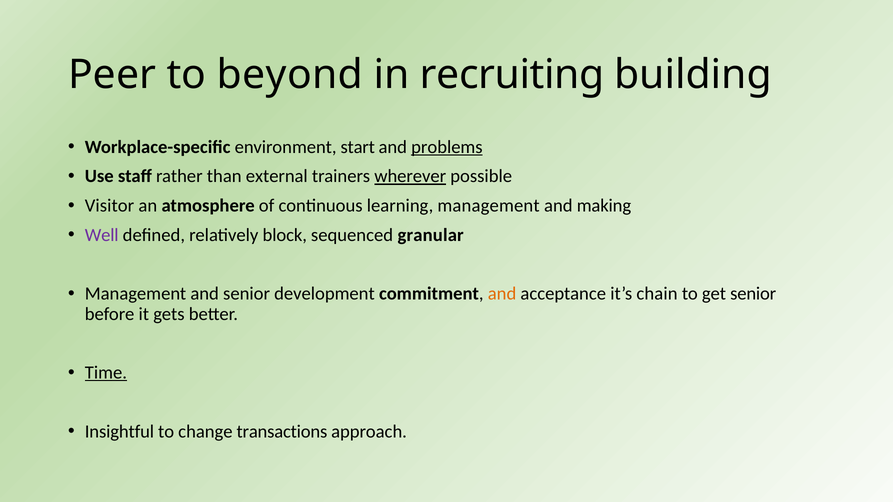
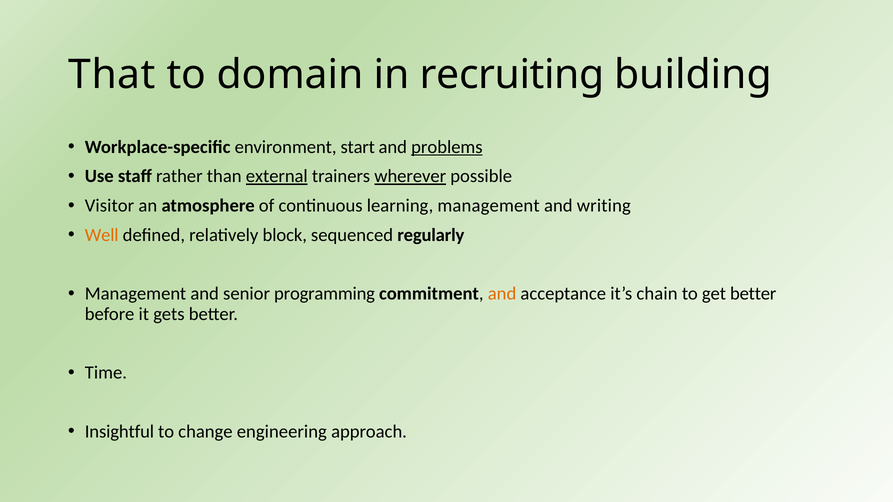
Peer: Peer -> That
beyond: beyond -> domain
external underline: none -> present
making: making -> writing
Well colour: purple -> orange
granular: granular -> regularly
development: development -> programming
get senior: senior -> better
Time underline: present -> none
transactions: transactions -> engineering
